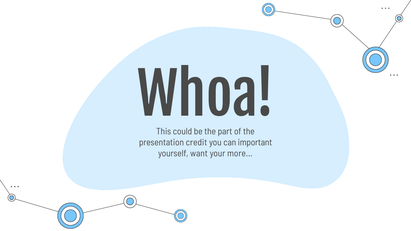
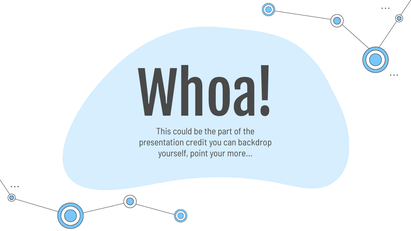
important: important -> backdrop
want: want -> point
